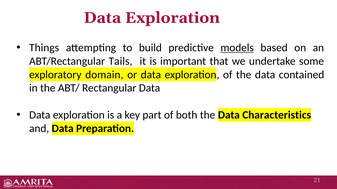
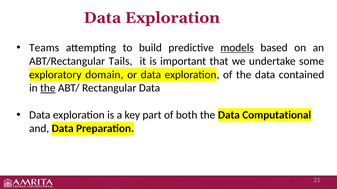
Things: Things -> Teams
the at (48, 88) underline: none -> present
Characteristics: Characteristics -> Computational
